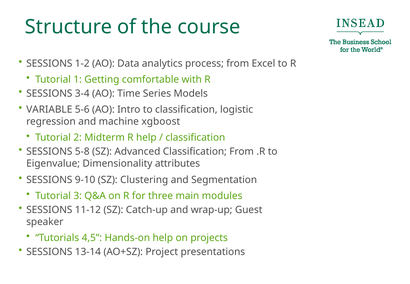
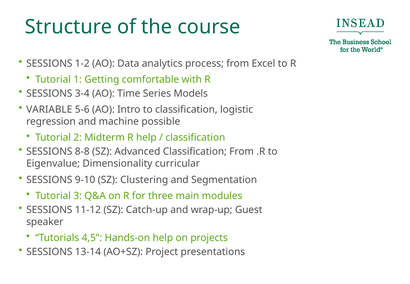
xgboost: xgboost -> possible
5-8: 5-8 -> 8-8
attributes: attributes -> curricular
